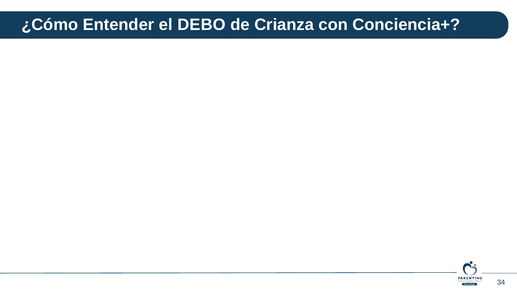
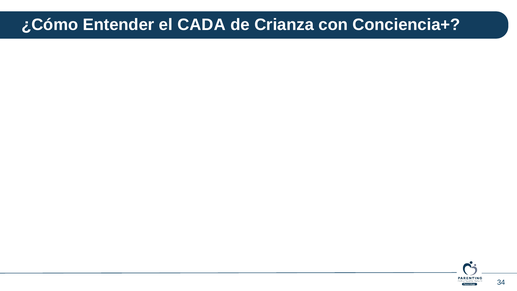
DEBO: DEBO -> CADA
